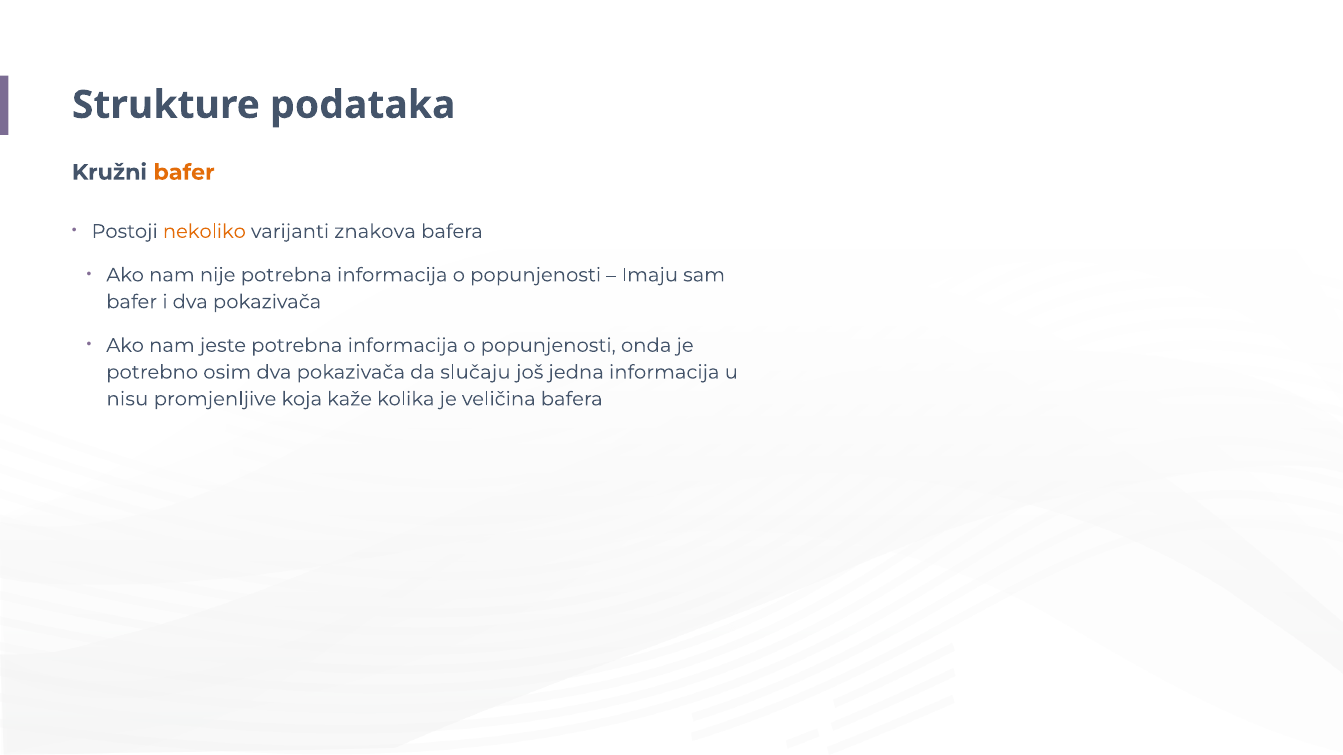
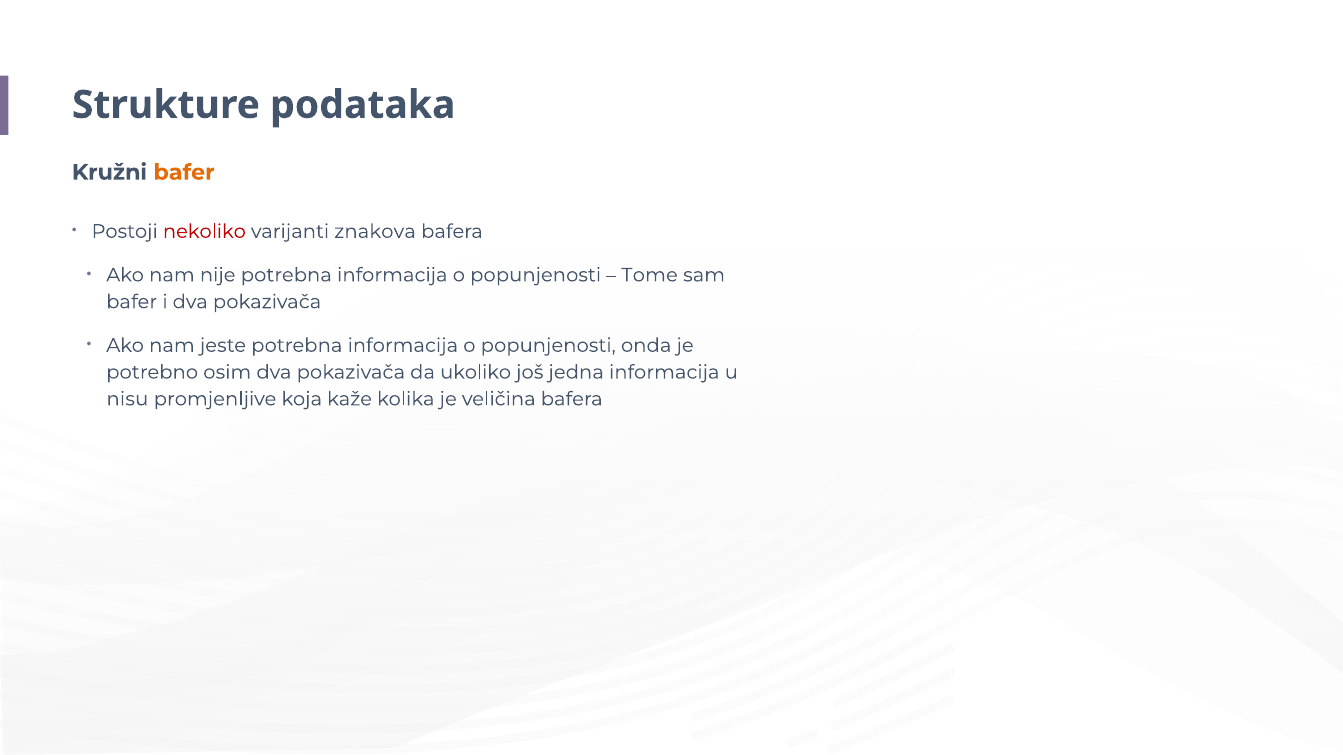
nekoliko colour: orange -> red
Imaju: Imaju -> Tome
slučaju: slučaju -> ukoliko
